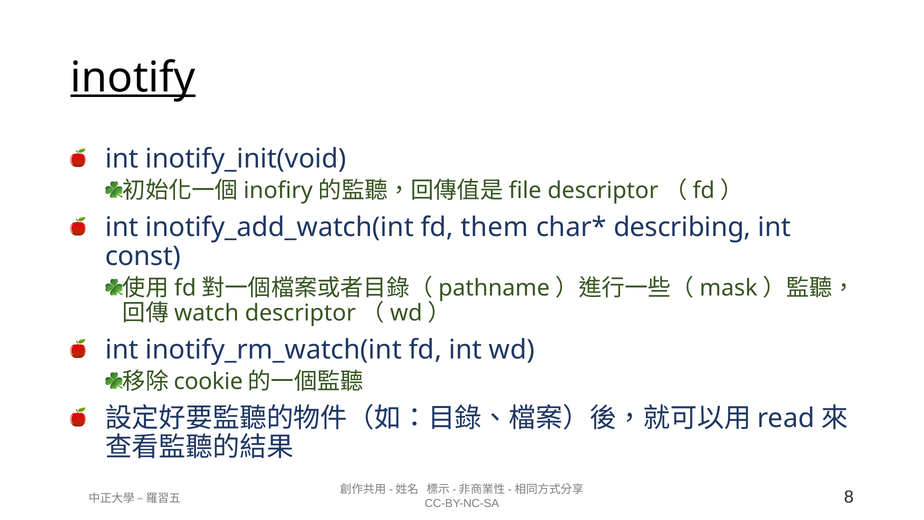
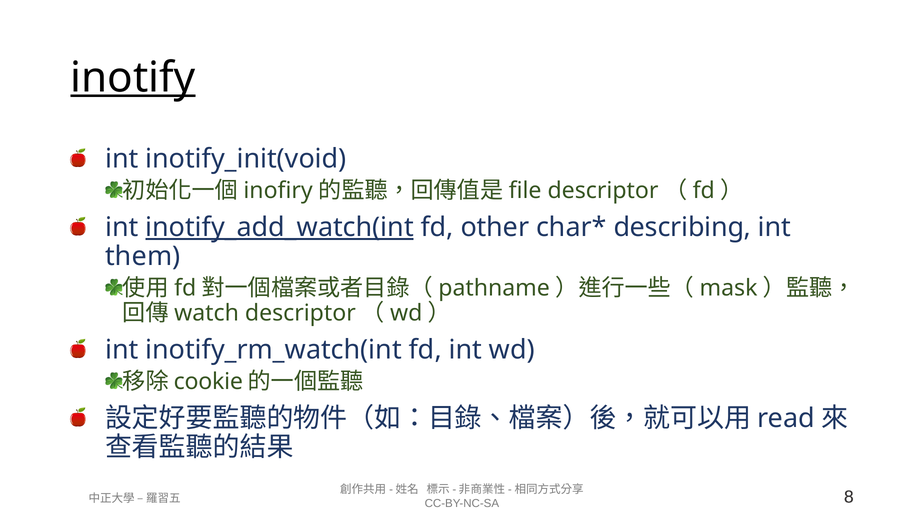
inotify_add_watch(int underline: none -> present
them: them -> other
const: const -> them
